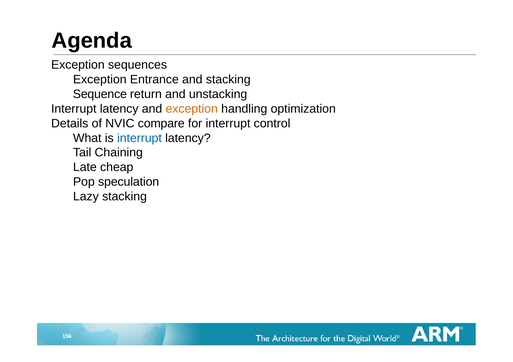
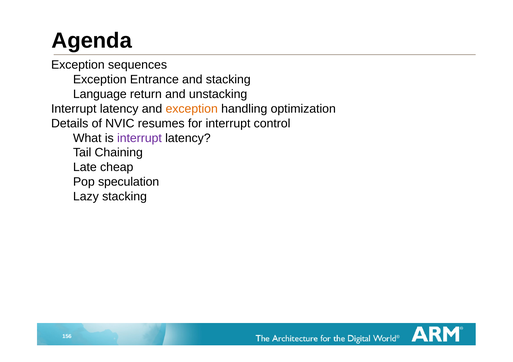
Sequence: Sequence -> Language
compare: compare -> resumes
interrupt at (139, 138) colour: blue -> purple
